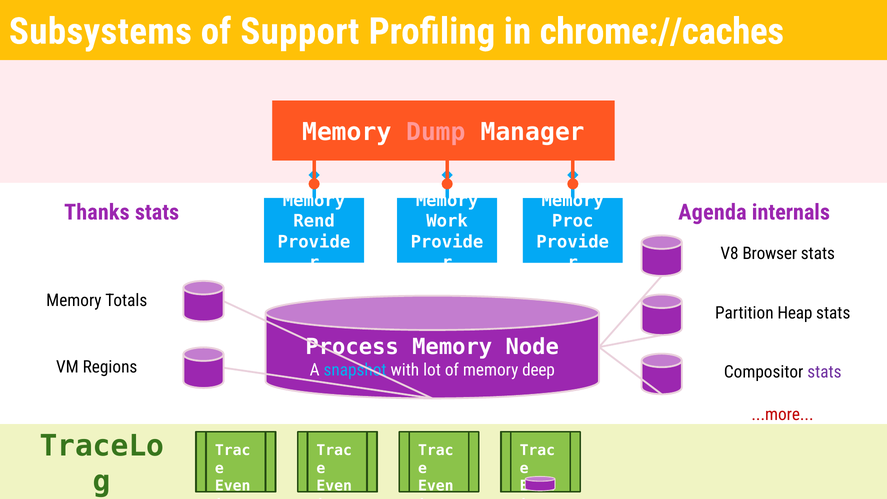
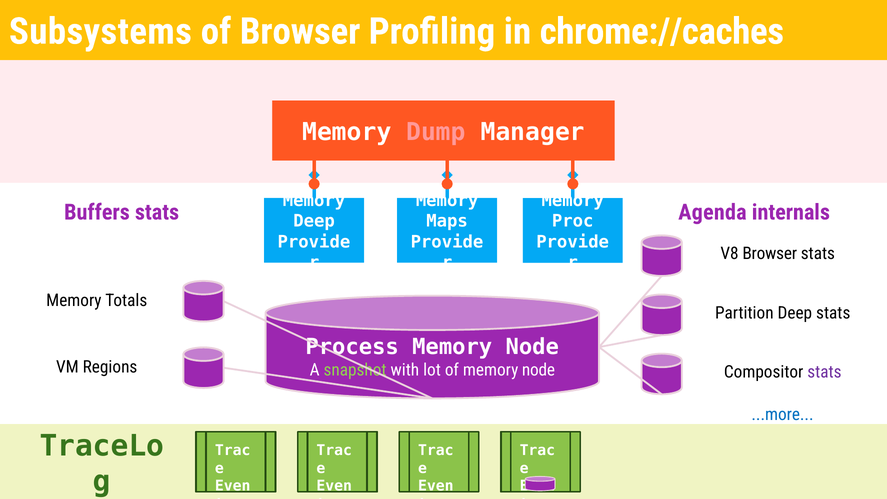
of Support: Support -> Browser
Thanks: Thanks -> Buffers
Rend at (314, 221): Rend -> Deep
Work: Work -> Maps
Partition Heap: Heap -> Deep
snapshot colour: light blue -> light green
of memory deep: deep -> node
...more colour: red -> blue
